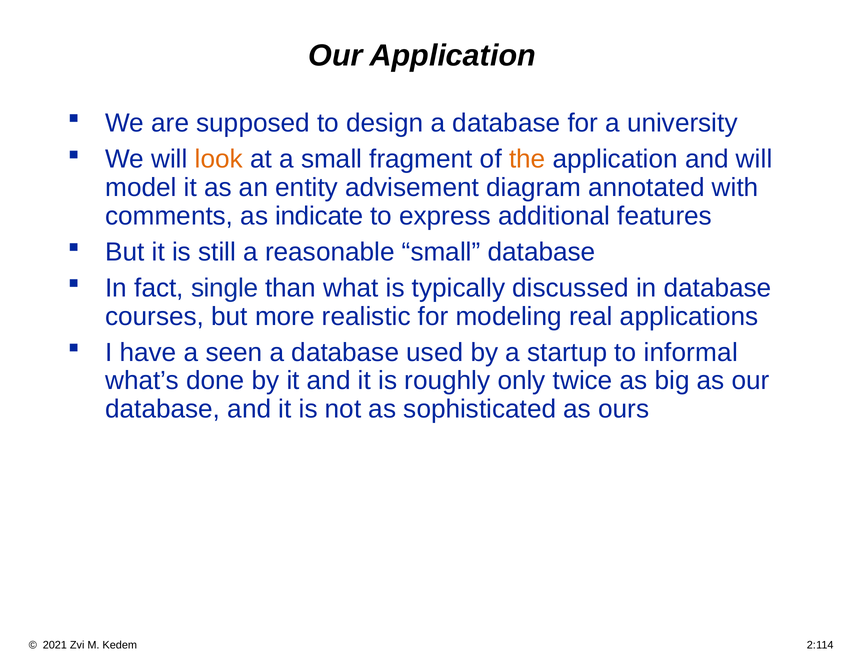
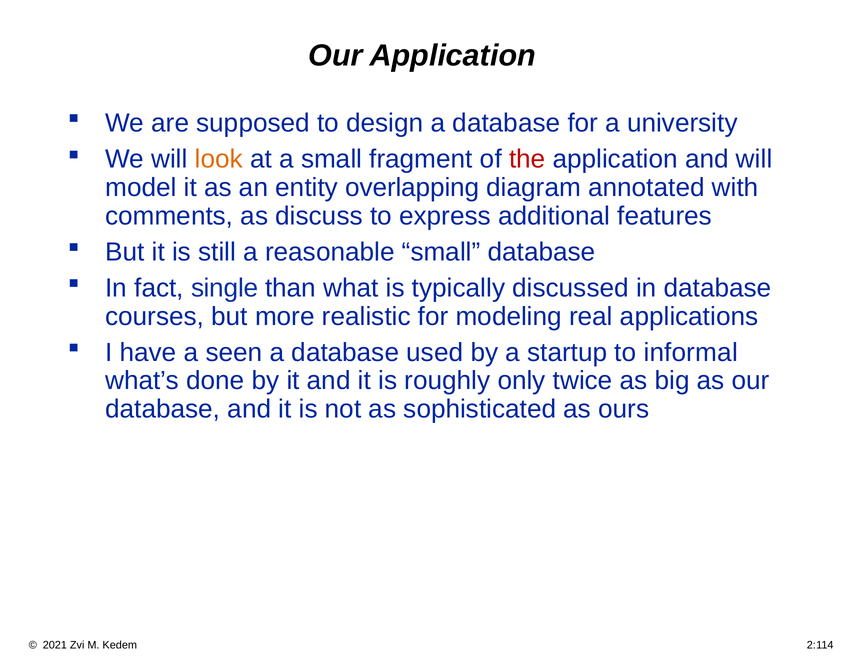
the colour: orange -> red
advisement: advisement -> overlapping
indicate: indicate -> discuss
